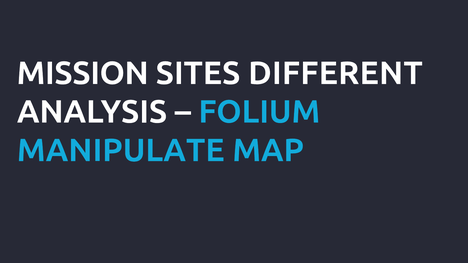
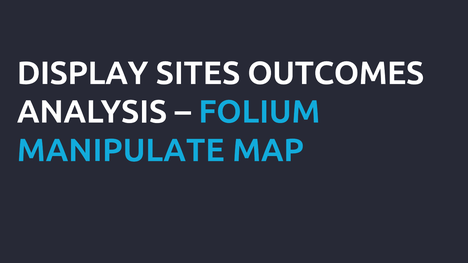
MISSION: MISSION -> DISPLAY
DIFFERENT: DIFFERENT -> OUTCOMES
